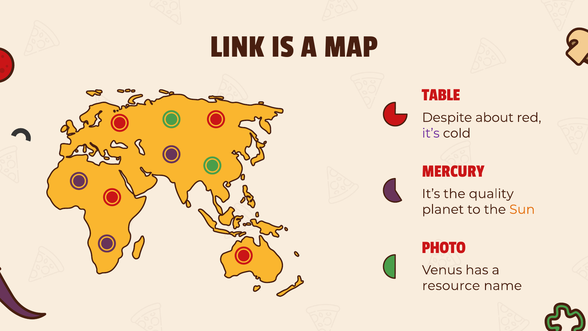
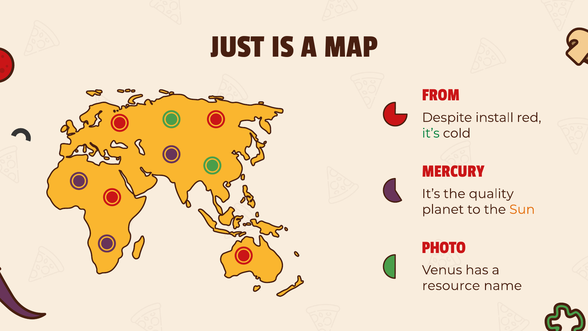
LINK: LINK -> JUST
TABLE: TABLE -> FROM
about: about -> install
it’s at (431, 133) colour: purple -> green
